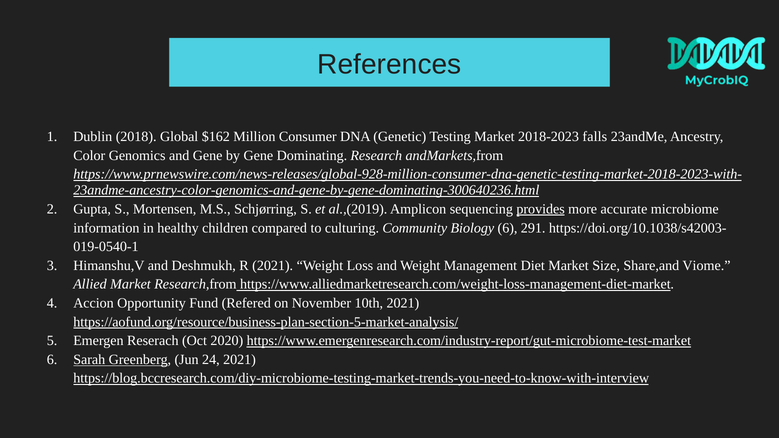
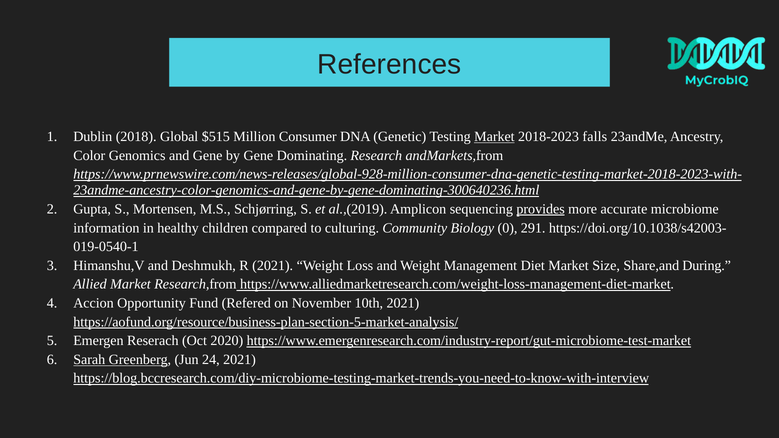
$162: $162 -> $515
Market at (494, 137) underline: none -> present
Biology 6: 6 -> 0
Viome: Viome -> During
